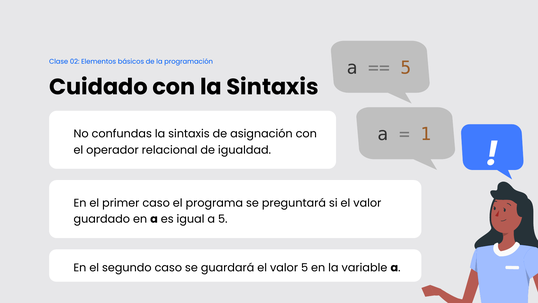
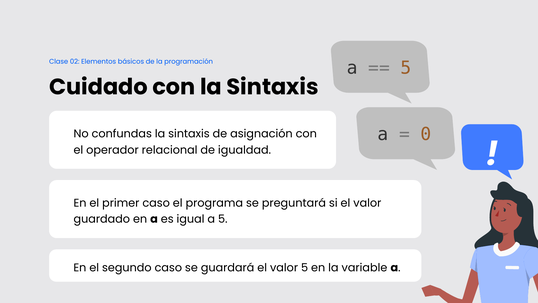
1: 1 -> 0
